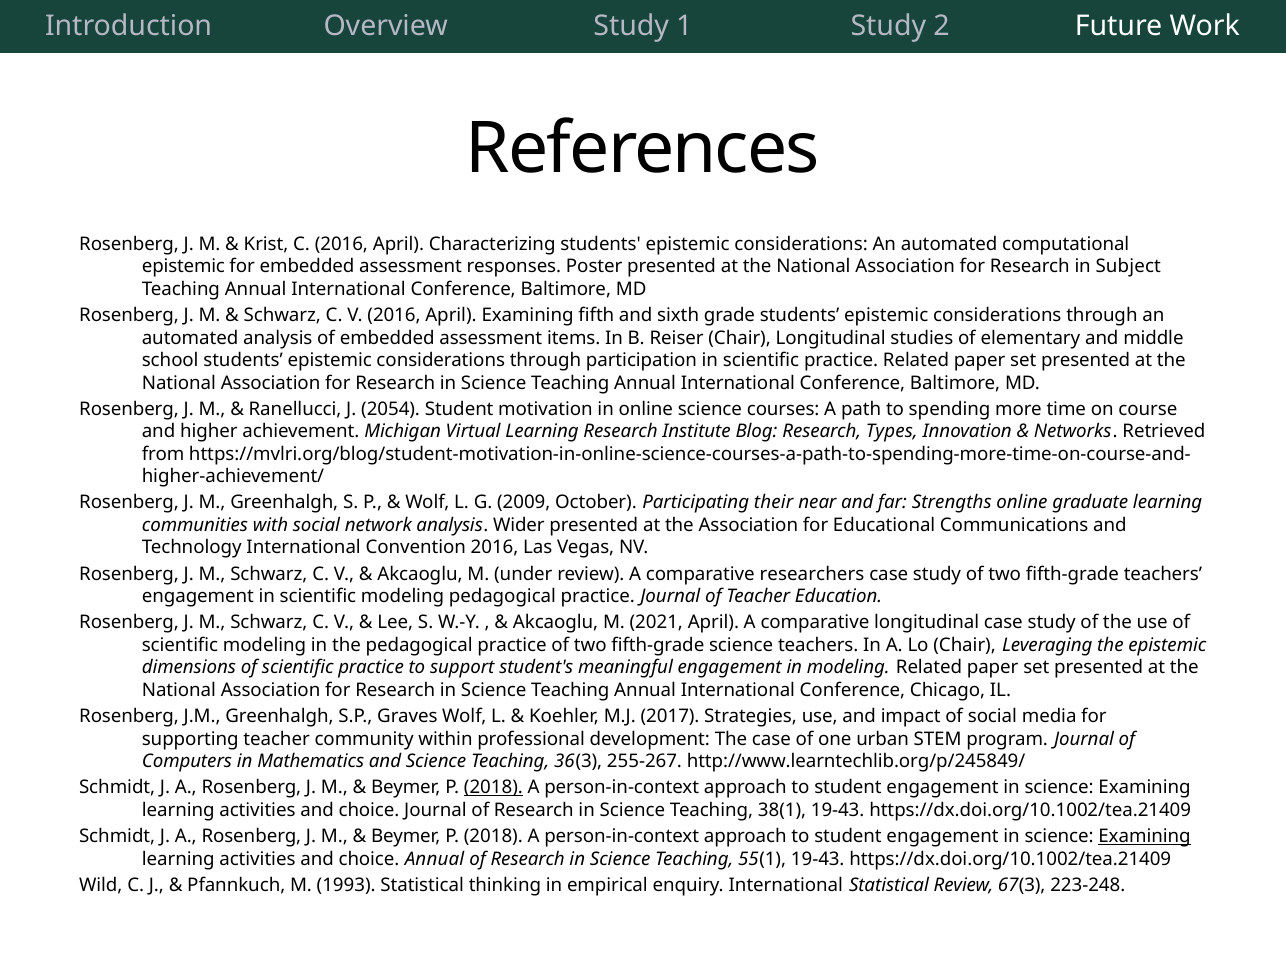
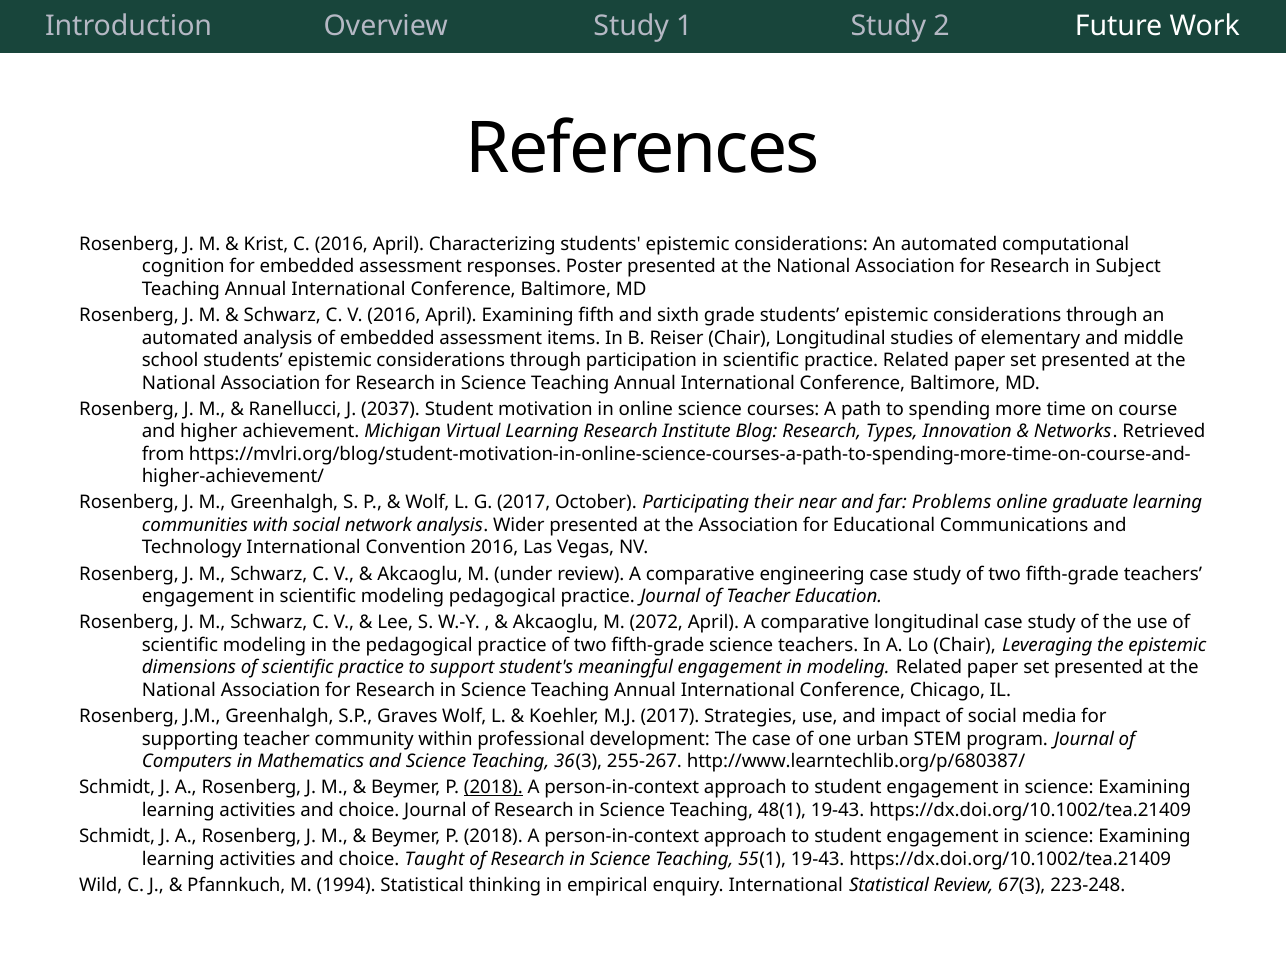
epistemic at (183, 267): epistemic -> cognition
2054: 2054 -> 2037
G 2009: 2009 -> 2017
Strengths: Strengths -> Problems
researchers: researchers -> engineering
2021: 2021 -> 2072
http://www.learntechlib.org/p/245849/: http://www.learntechlib.org/p/245849/ -> http://www.learntechlib.org/p/680387/
38(1: 38(1 -> 48(1
Examining at (1145, 836) underline: present -> none
choice Annual: Annual -> Taught
1993: 1993 -> 1994
